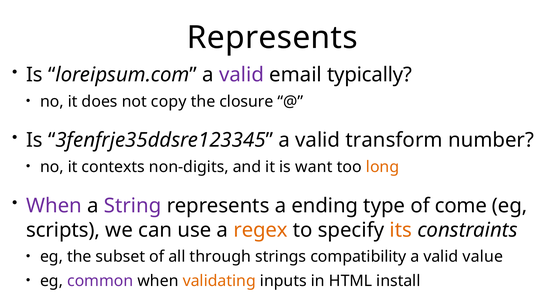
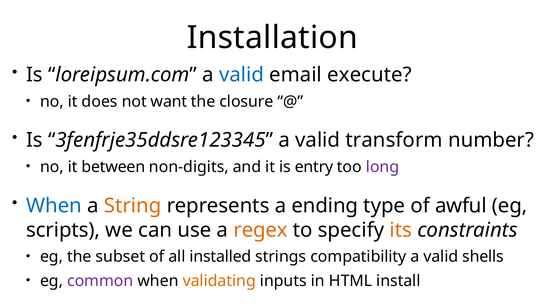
Represents at (272, 38): Represents -> Installation
valid at (242, 75) colour: purple -> blue
typically: typically -> execute
copy: copy -> want
contexts: contexts -> between
want: want -> entry
long colour: orange -> purple
When at (54, 206) colour: purple -> blue
String colour: purple -> orange
come: come -> awful
through: through -> installed
value: value -> shells
